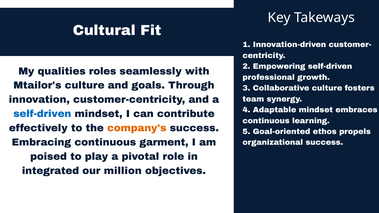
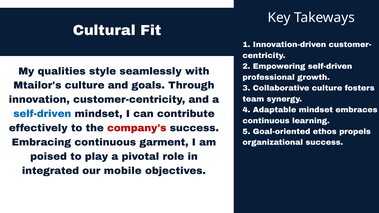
roles: roles -> style
company's colour: orange -> red
million: million -> mobile
